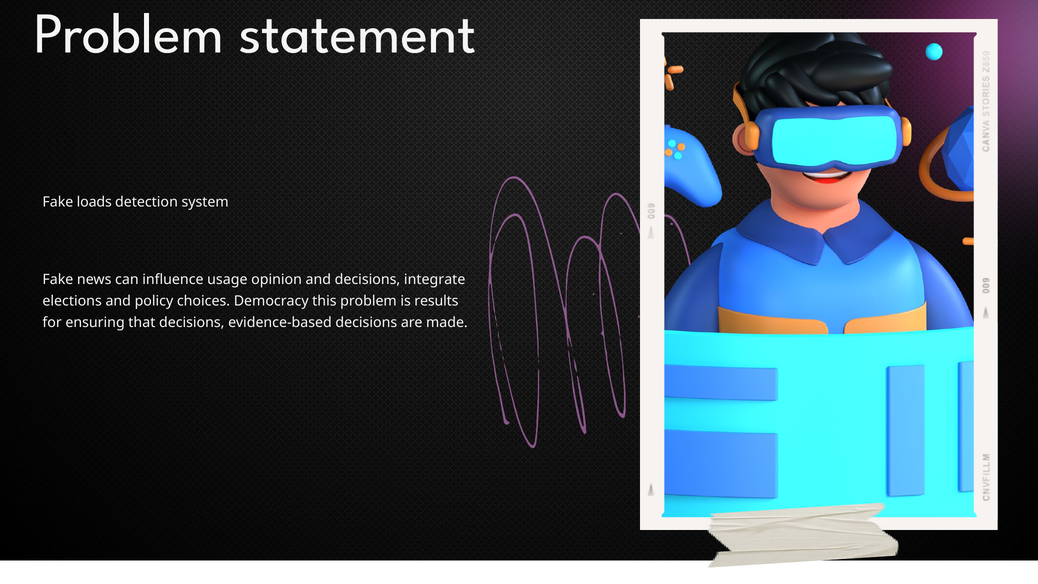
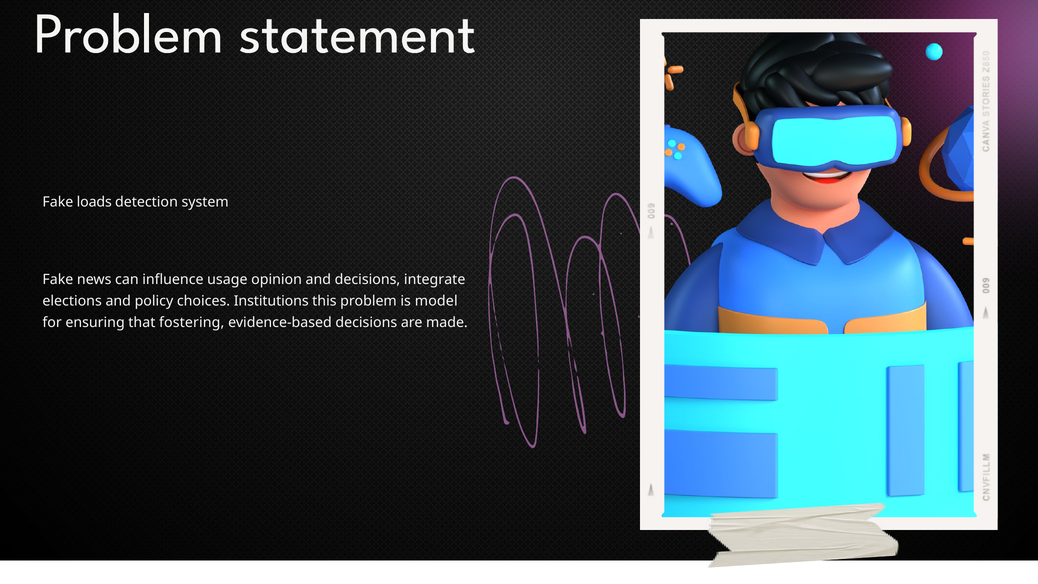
Democracy: Democracy -> Institutions
results: results -> model
that decisions: decisions -> fostering
